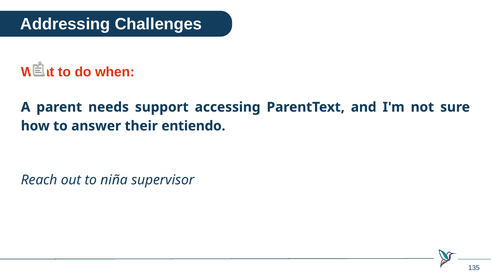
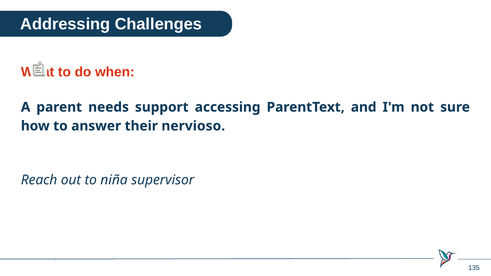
entiendo: entiendo -> nervioso
